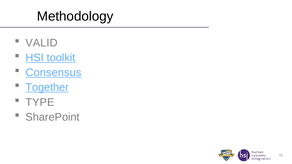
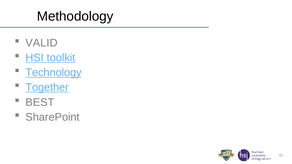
Consensus: Consensus -> Technology
TYPE: TYPE -> BEST
